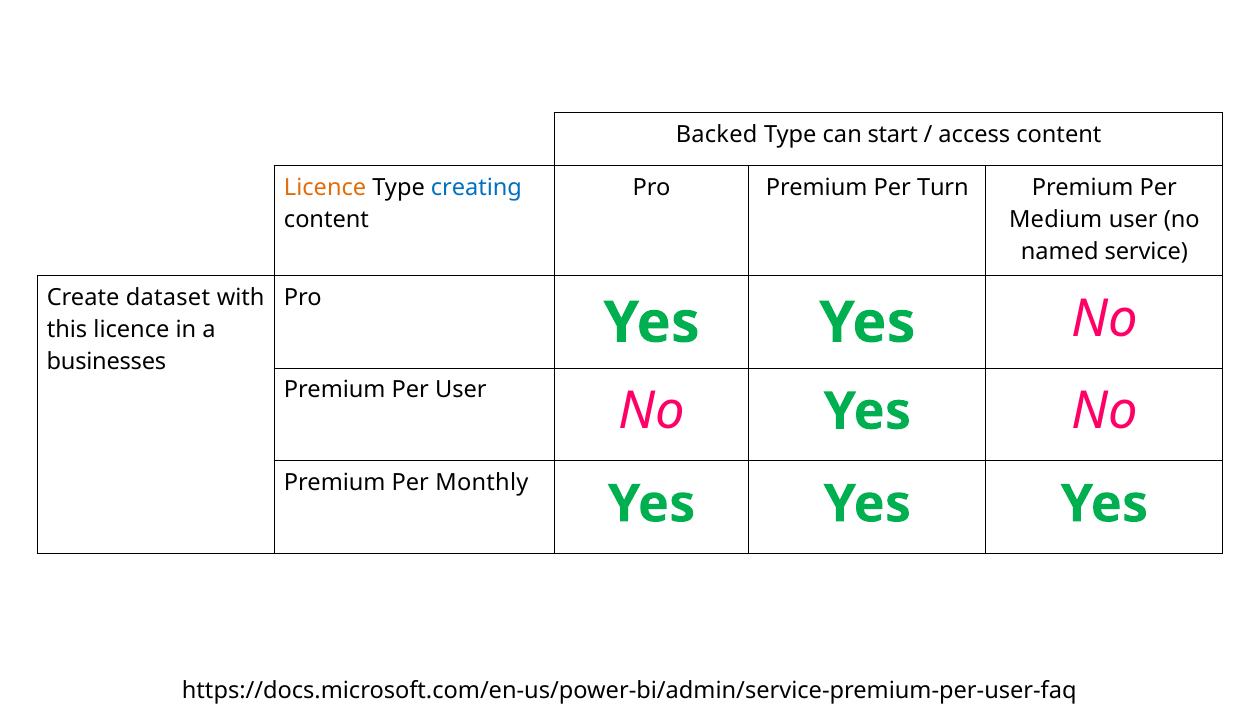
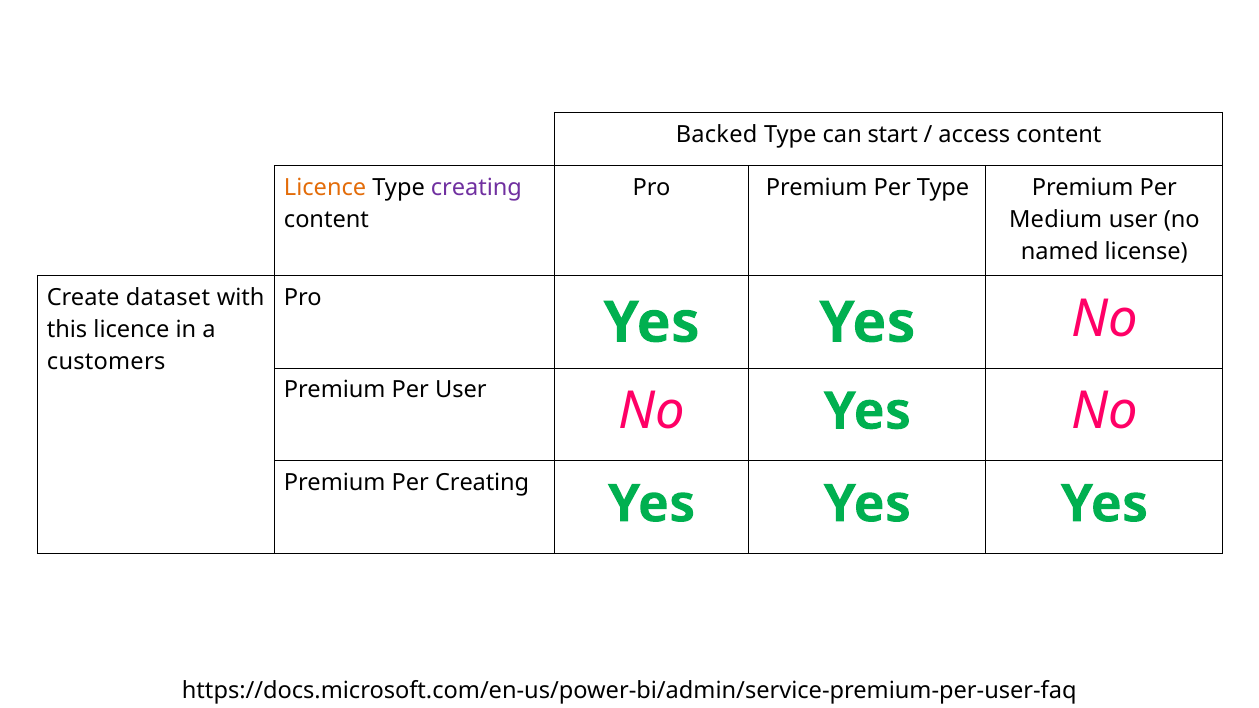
creating at (476, 188) colour: blue -> purple
Per Turn: Turn -> Type
service: service -> license
businesses: businesses -> customers
Per Monthly: Monthly -> Creating
